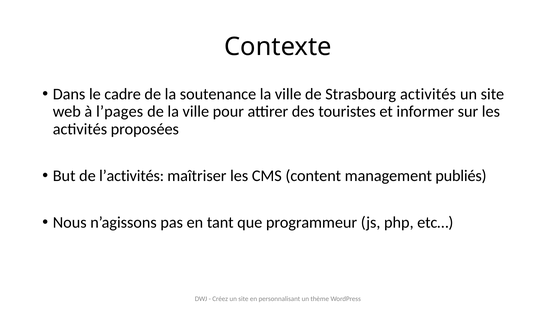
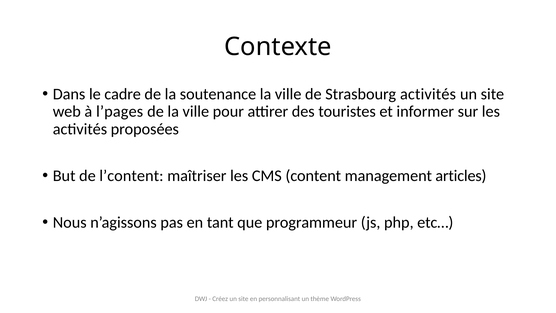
l’activités: l’activités -> l’content
publiés: publiés -> articles
